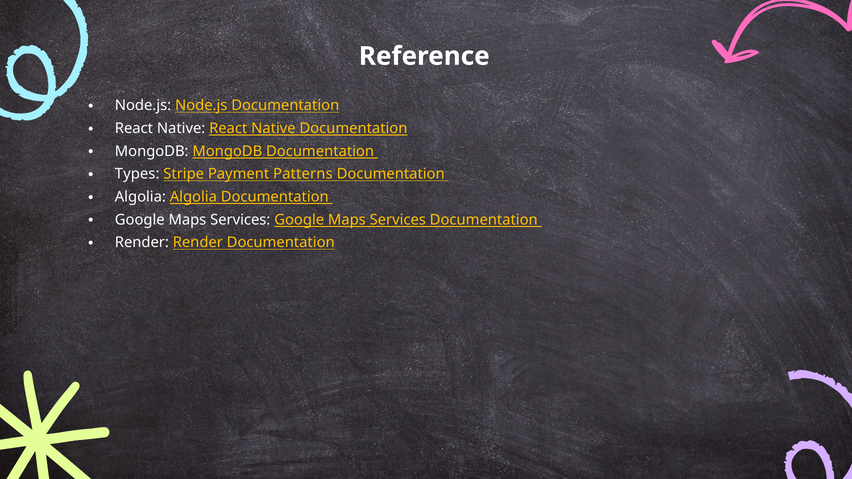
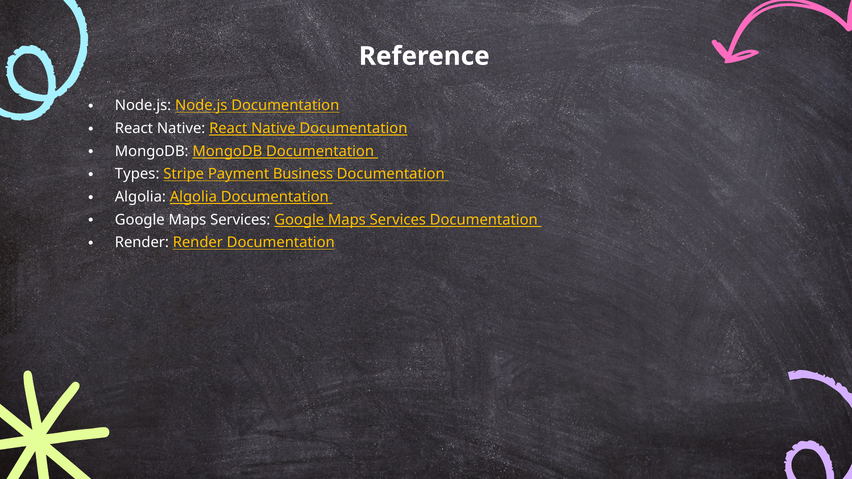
Patterns: Patterns -> Business
